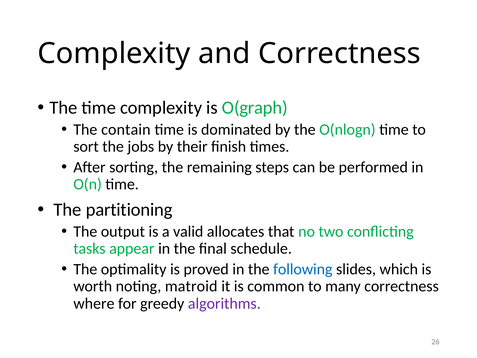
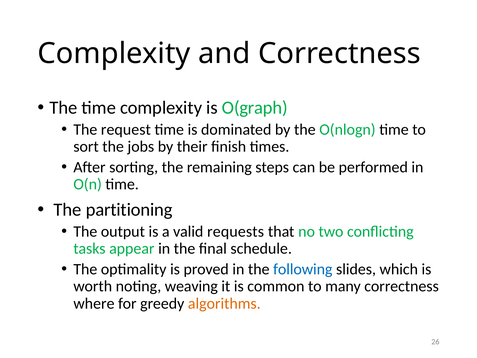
contain: contain -> request
allocates: allocates -> requests
matroid: matroid -> weaving
algorithms colour: purple -> orange
